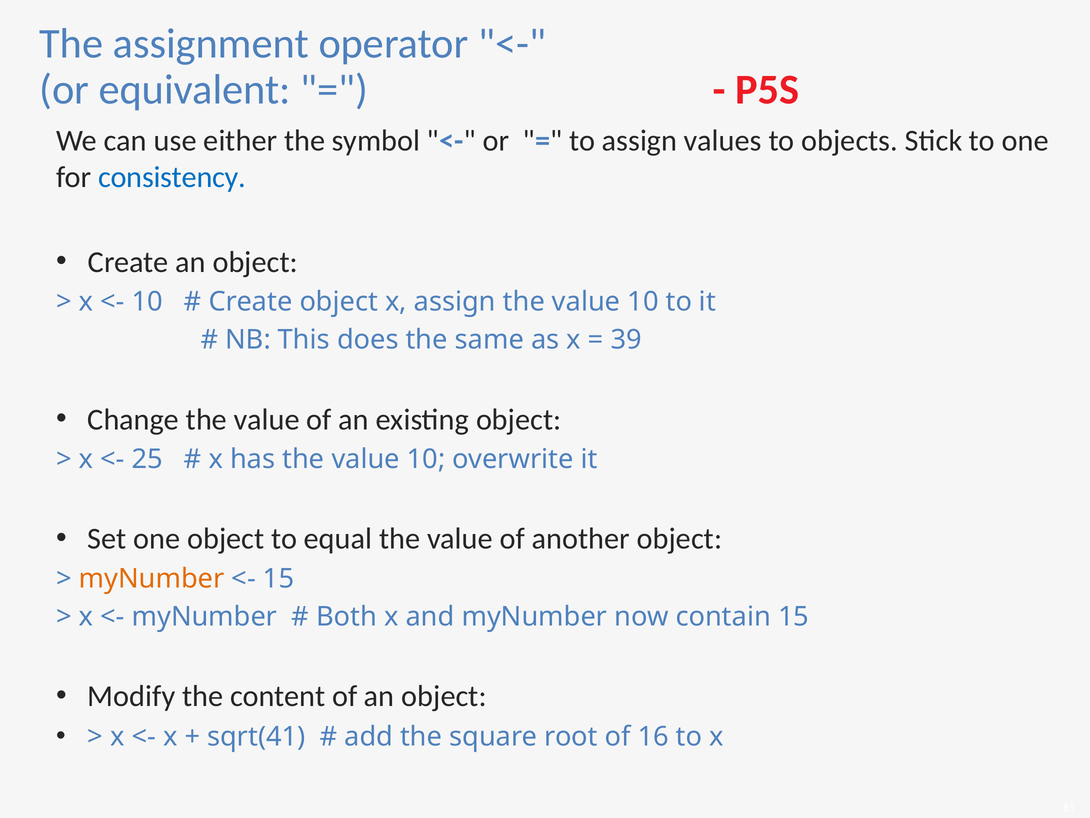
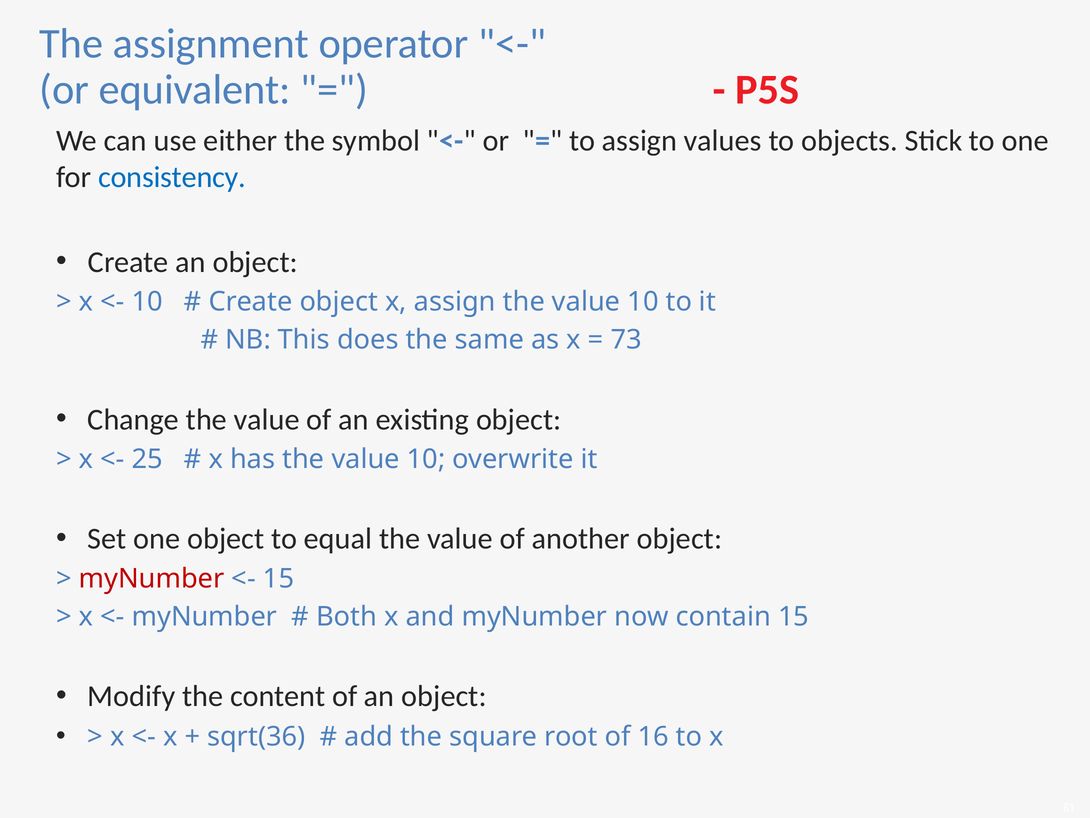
39: 39 -> 73
myNumber at (152, 578) colour: orange -> red
sqrt(41: sqrt(41 -> sqrt(36
